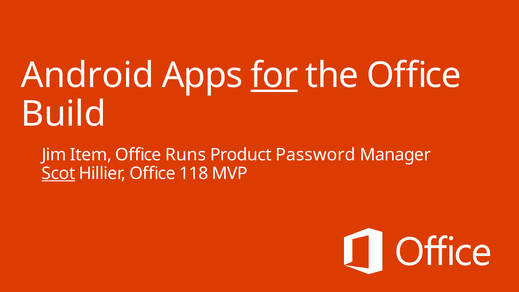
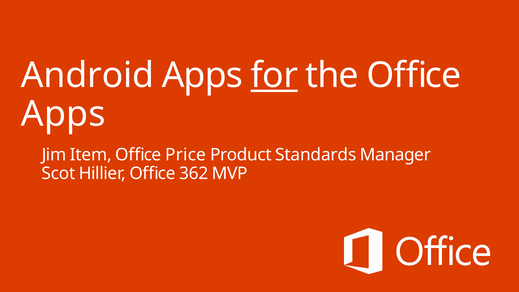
Build at (63, 114): Build -> Apps
Runs: Runs -> Price
Password: Password -> Standards
Scot underline: present -> none
118: 118 -> 362
